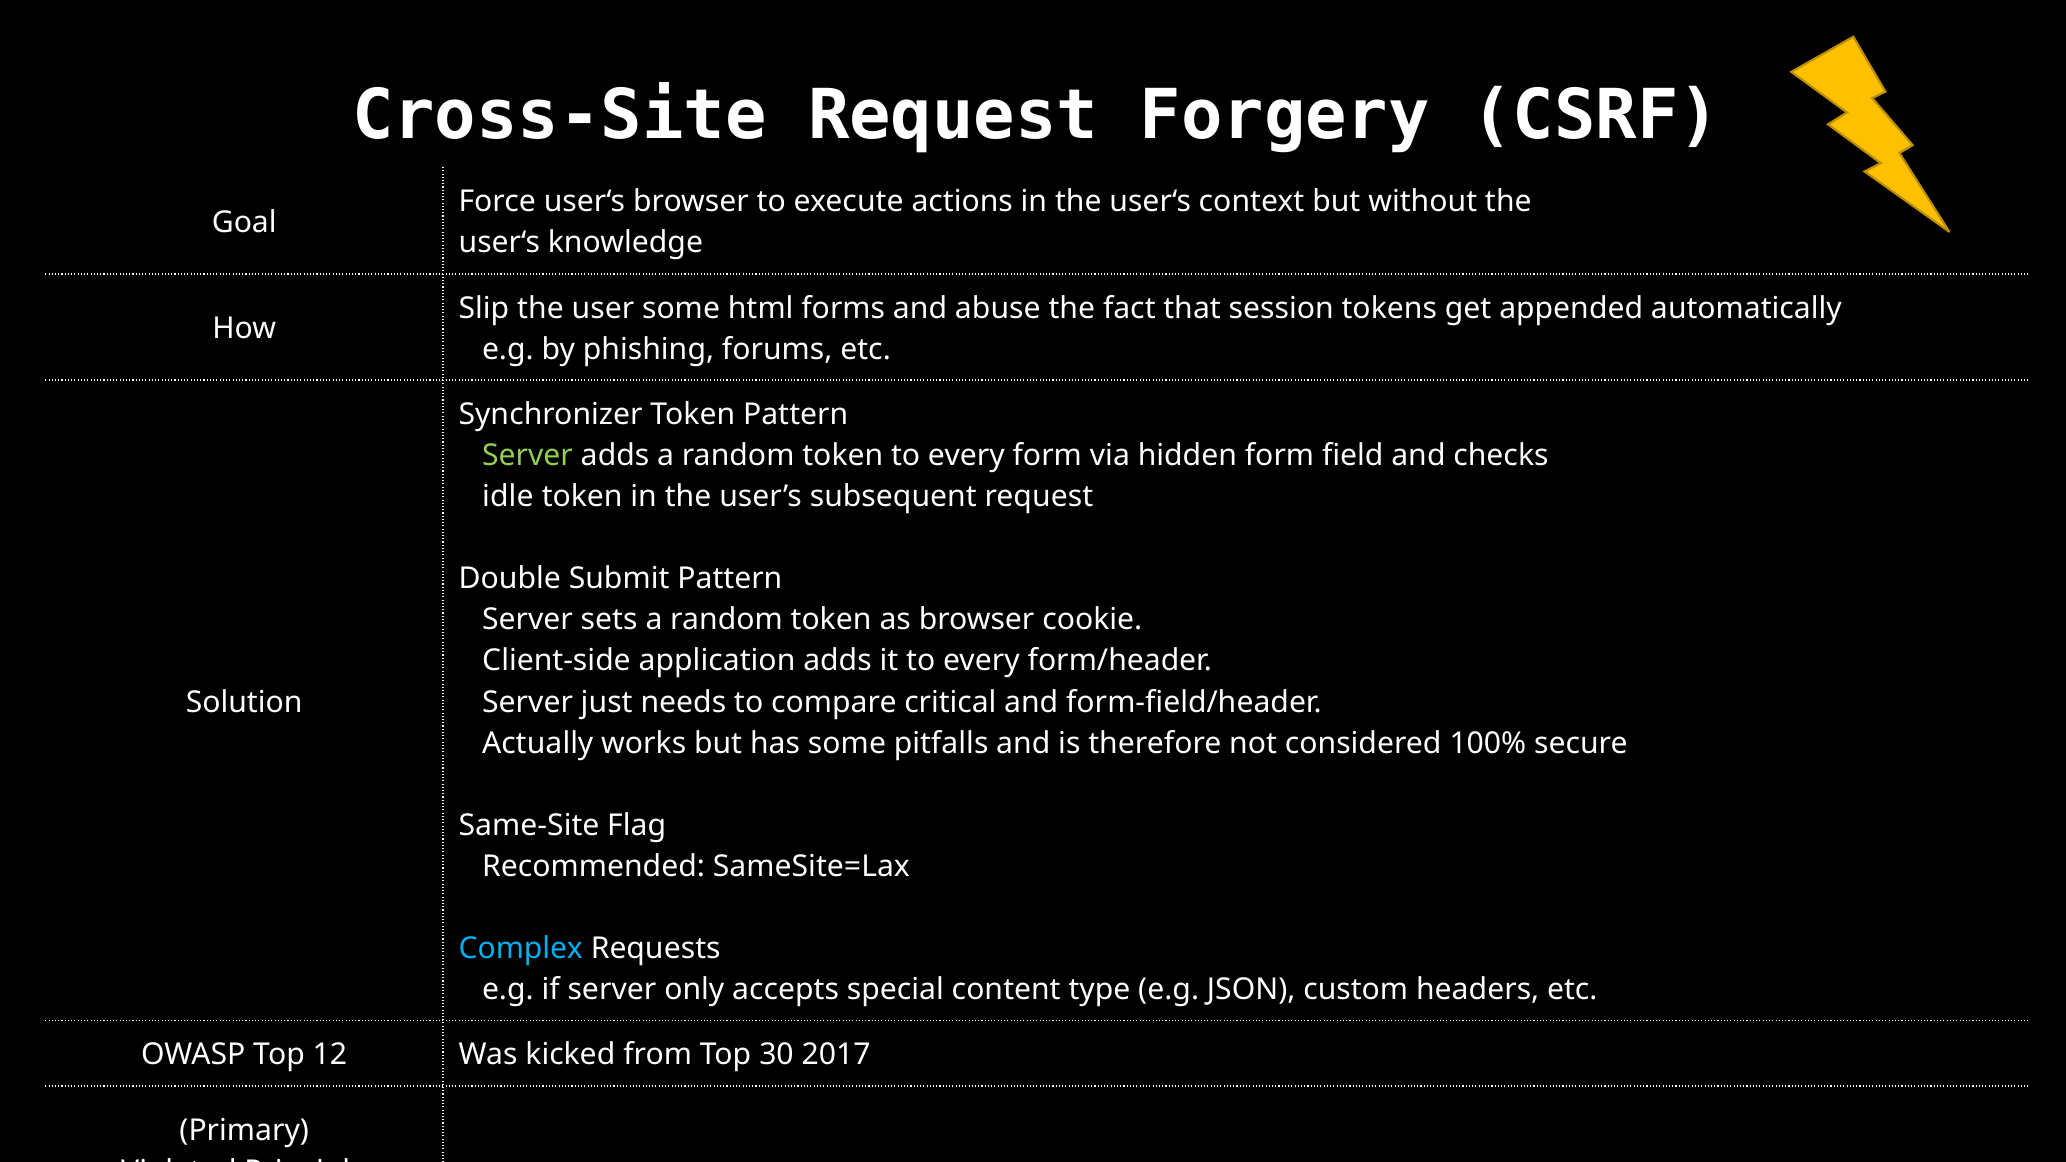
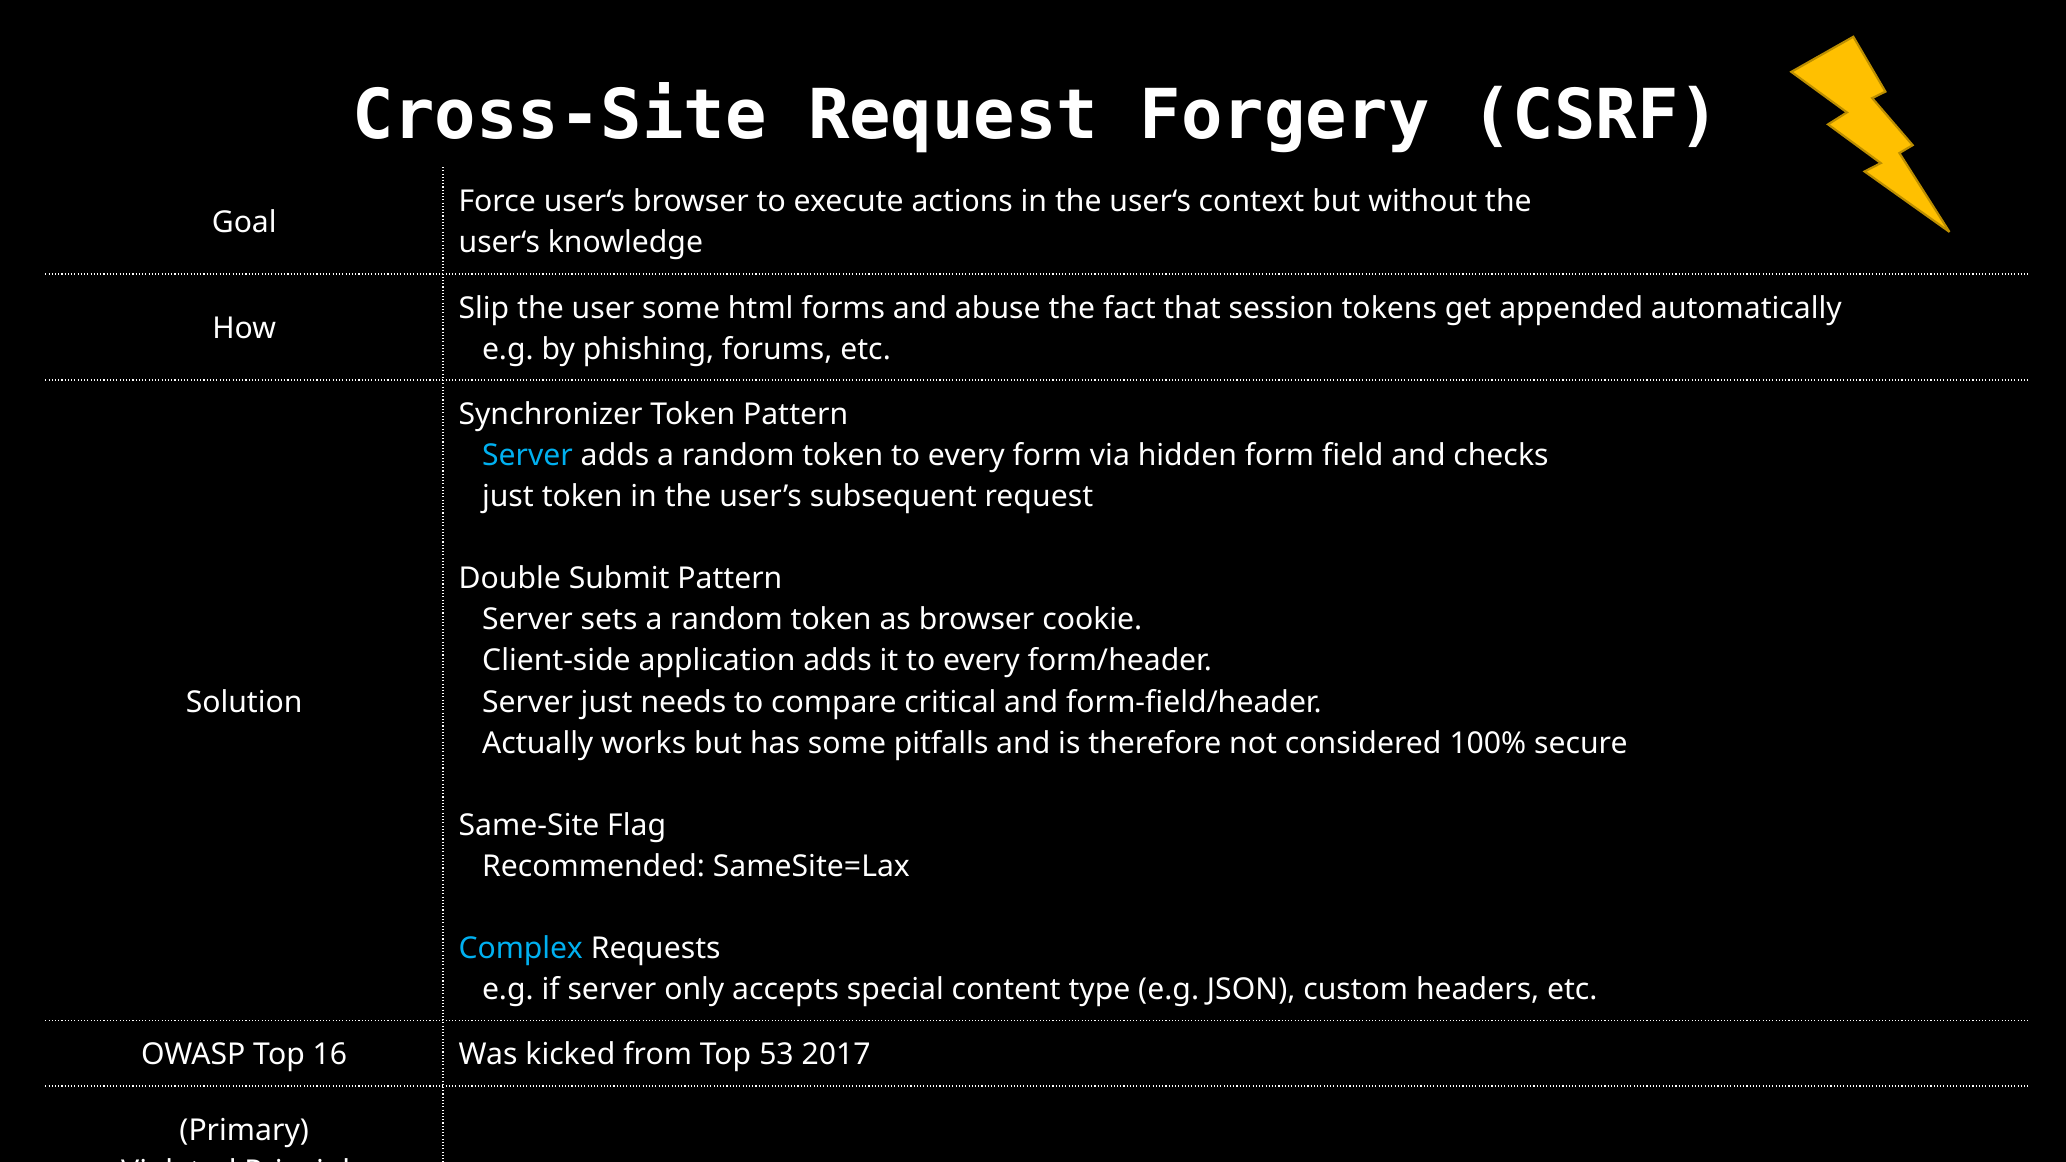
Server at (528, 456) colour: light green -> light blue
idle at (508, 497): idle -> just
12: 12 -> 16
30: 30 -> 53
